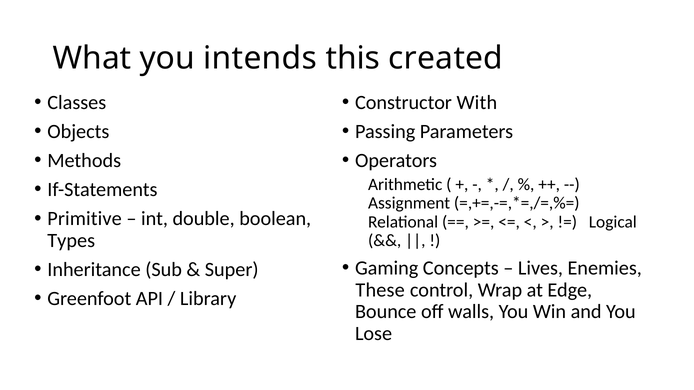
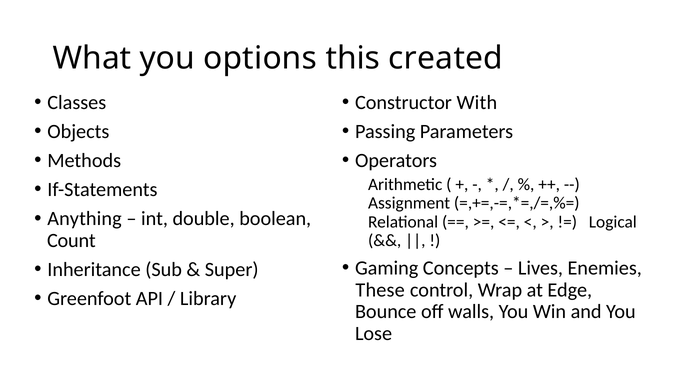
intends: intends -> options
Primitive: Primitive -> Anything
Types: Types -> Count
